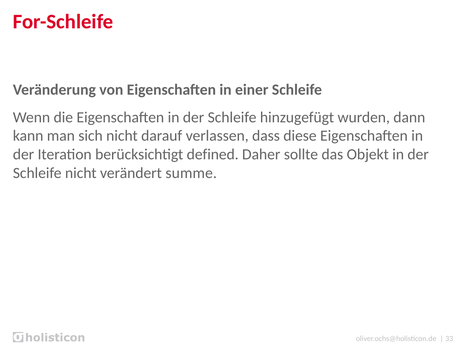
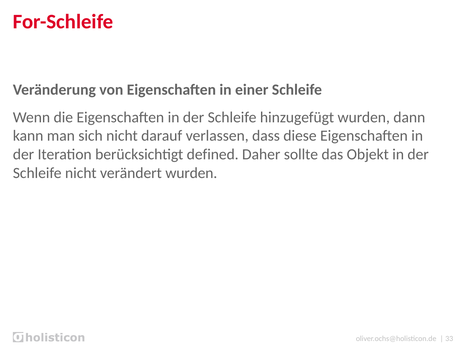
verändert summe: summe -> wurden
